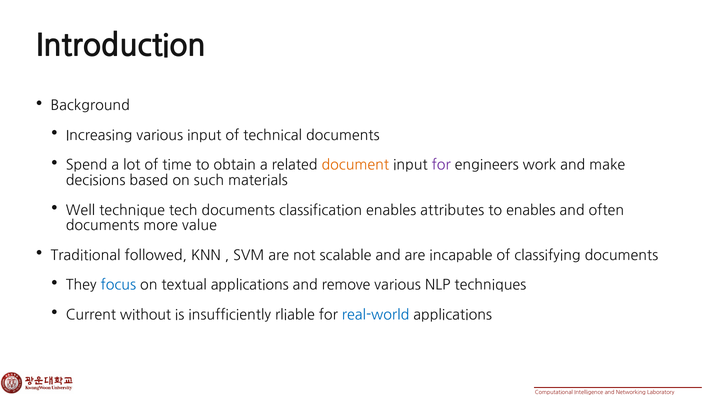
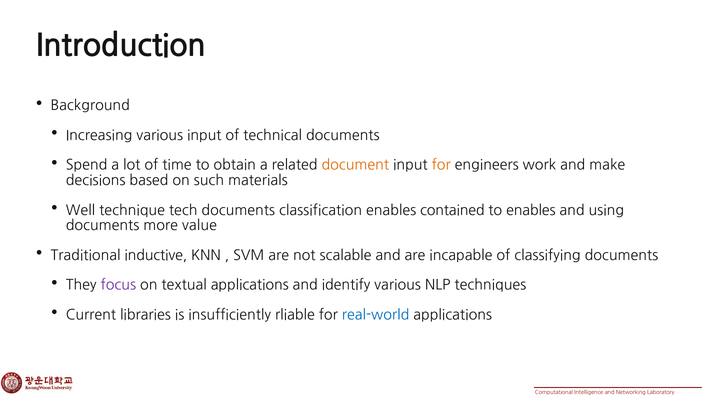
for at (441, 165) colour: purple -> orange
attributes: attributes -> contained
often: often -> using
followed: followed -> inductive
focus colour: blue -> purple
remove: remove -> identify
without: without -> libraries
